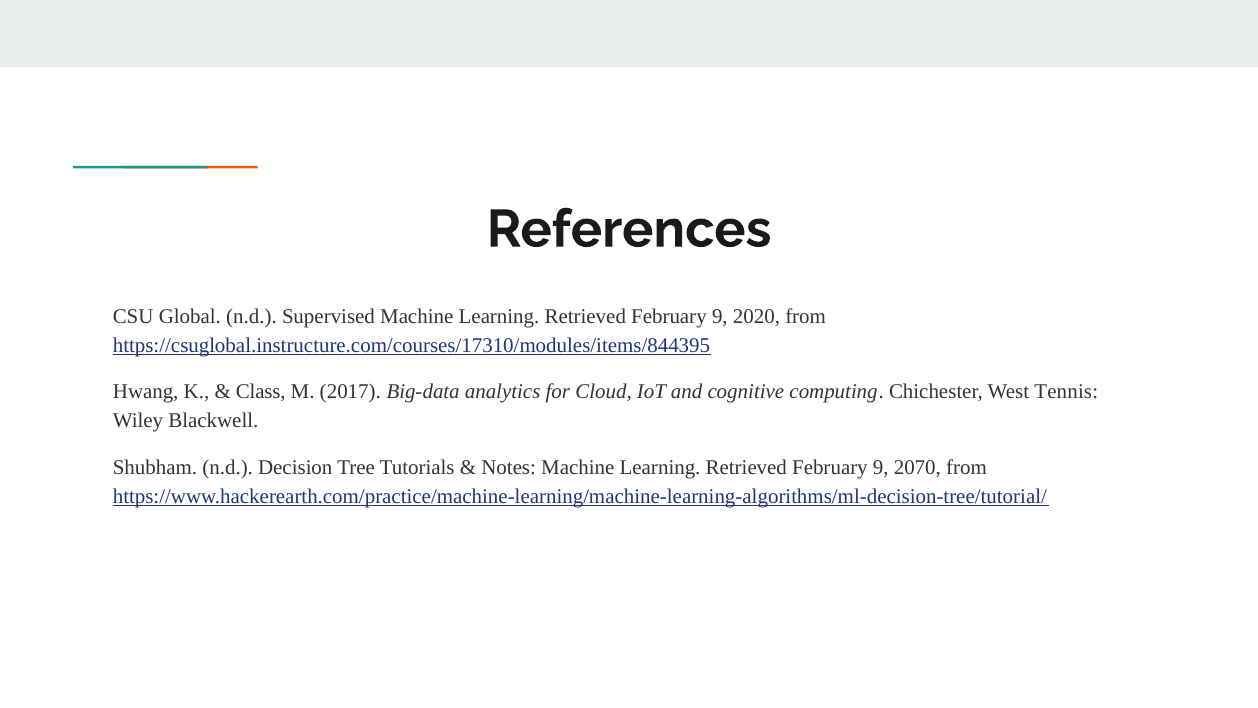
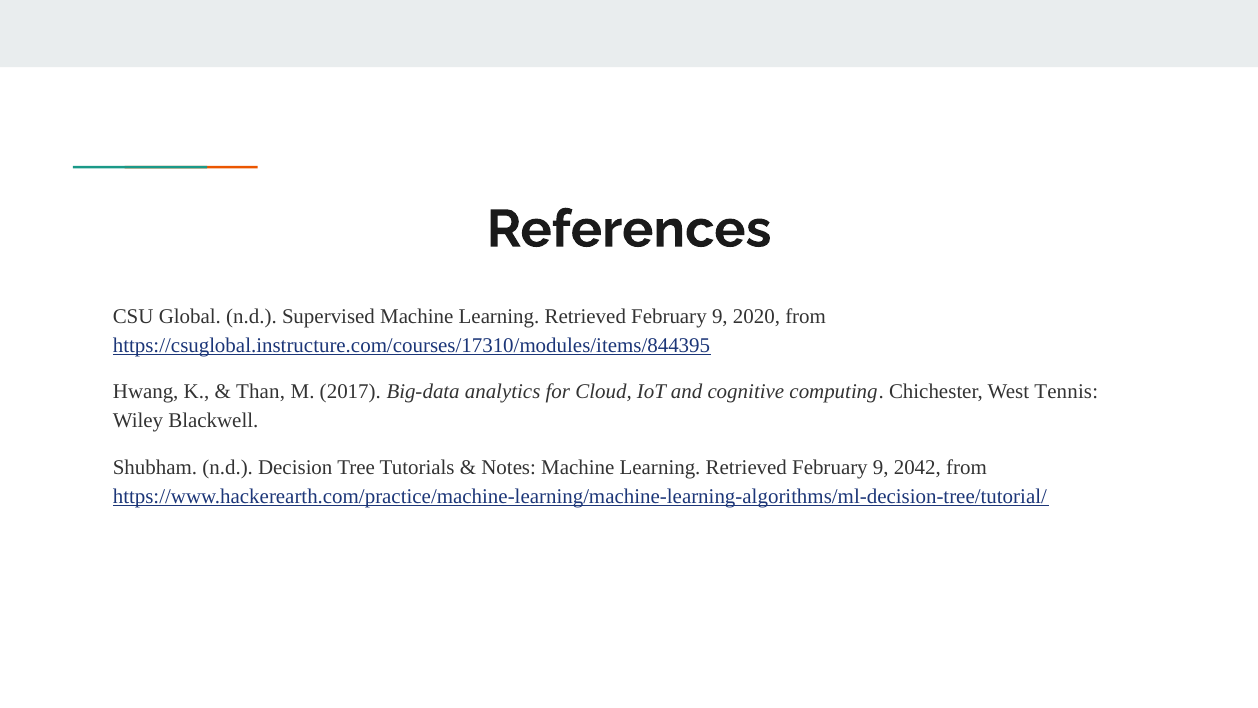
Class: Class -> Than
2070: 2070 -> 2042
